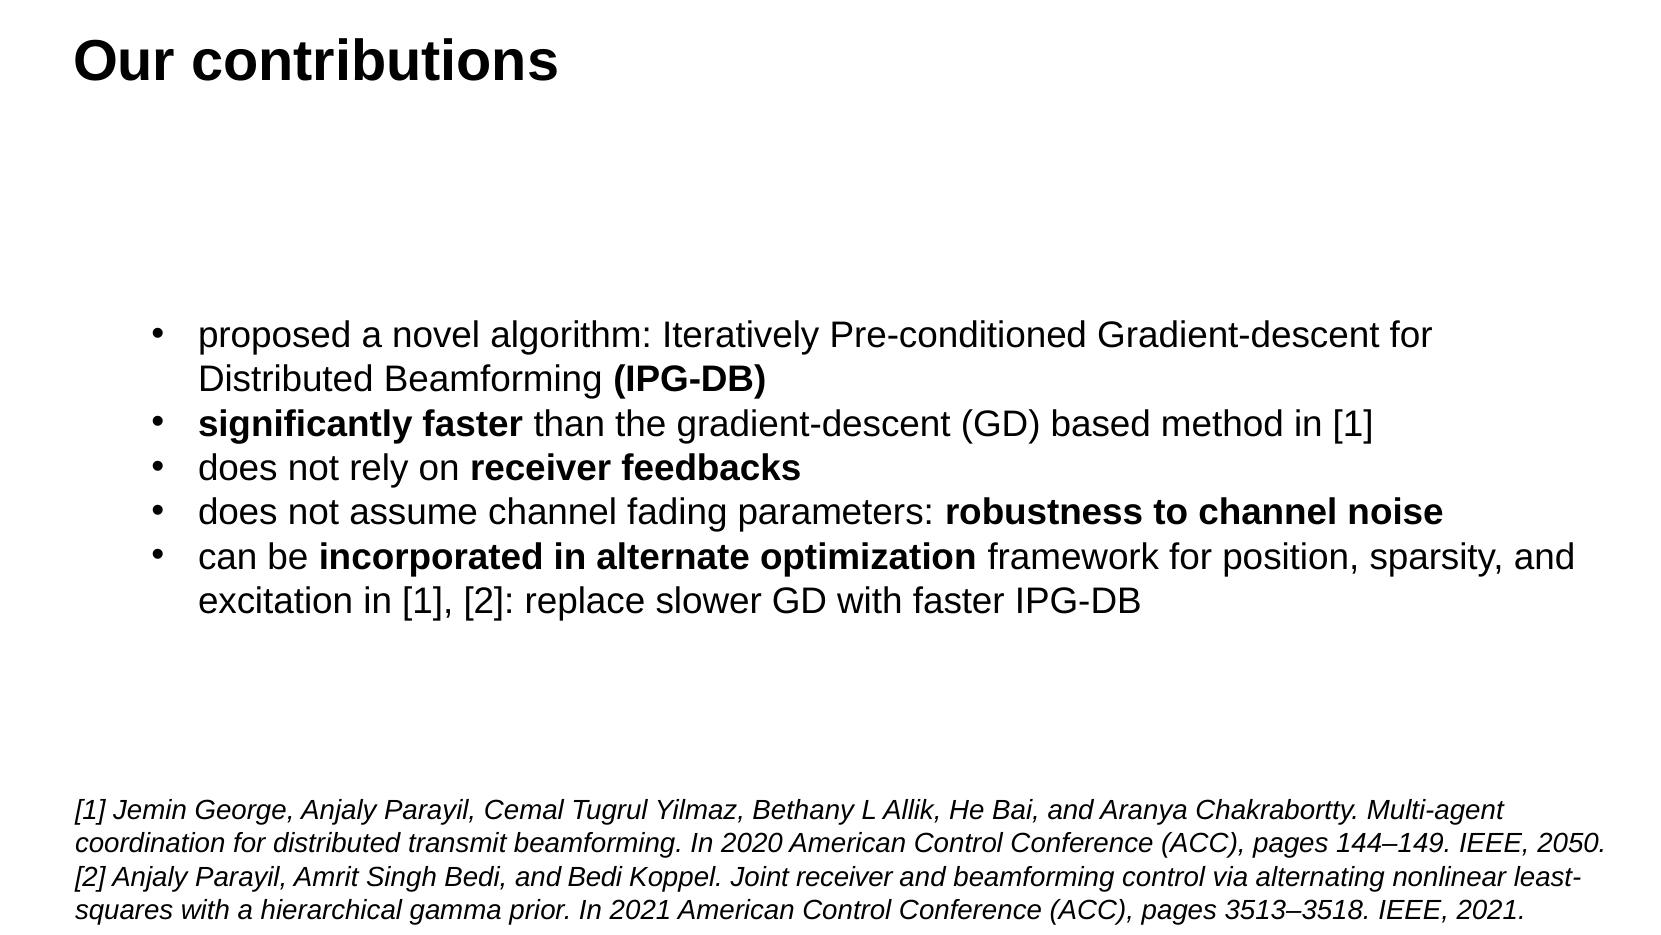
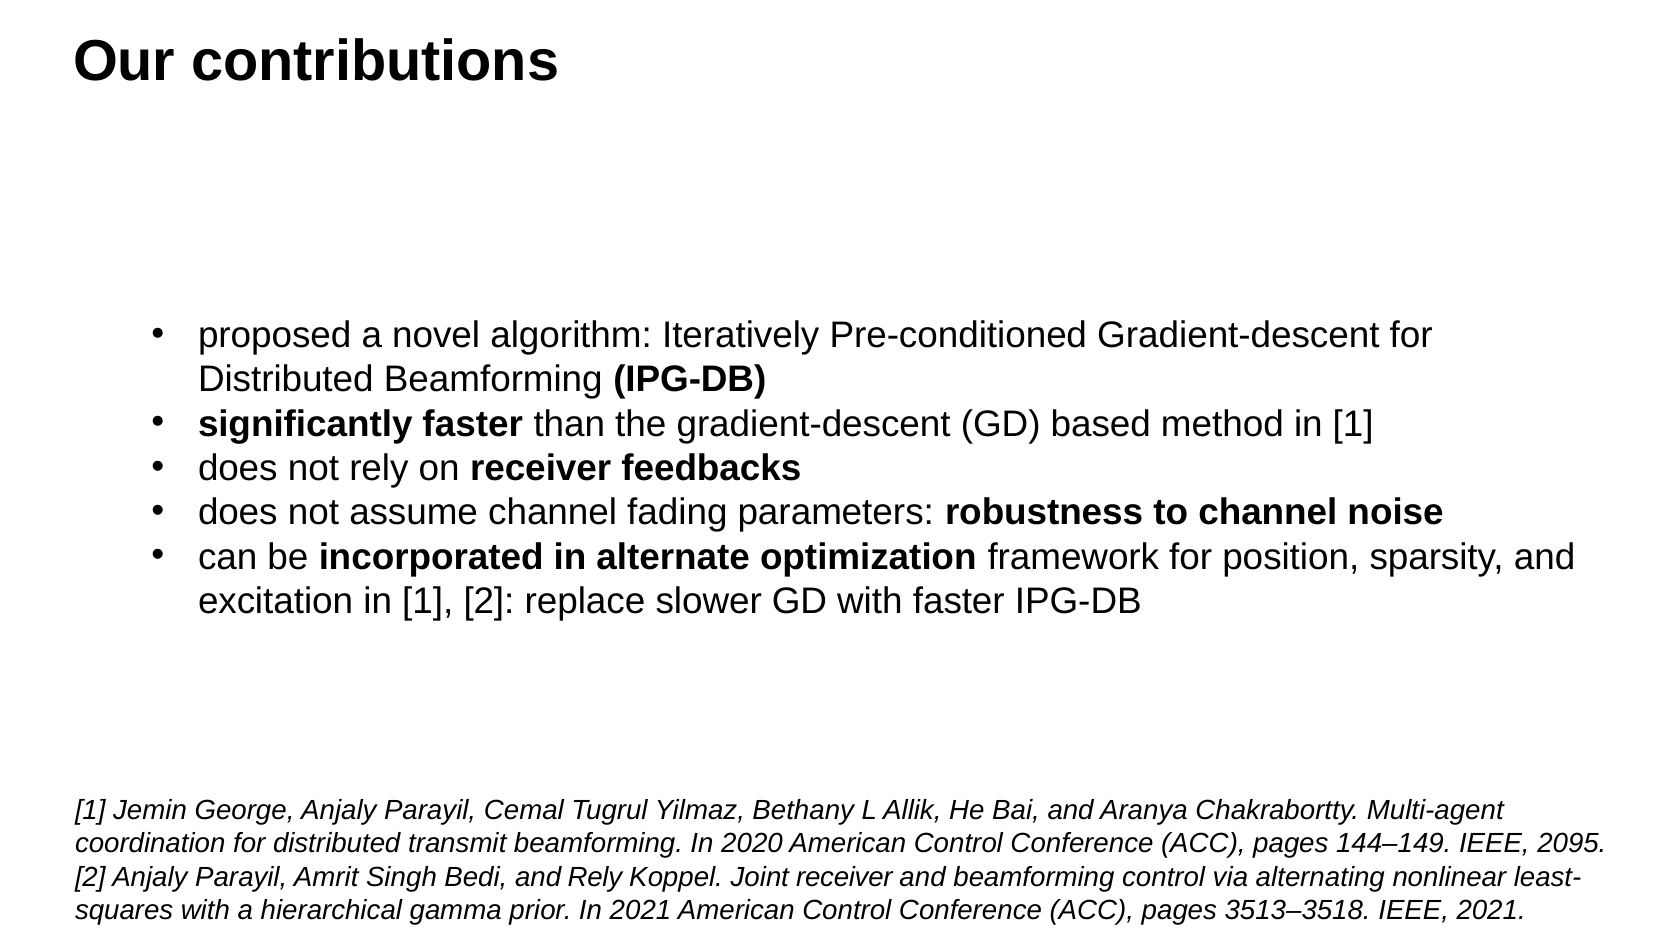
2050: 2050 -> 2095
and Bedi: Bedi -> Rely
